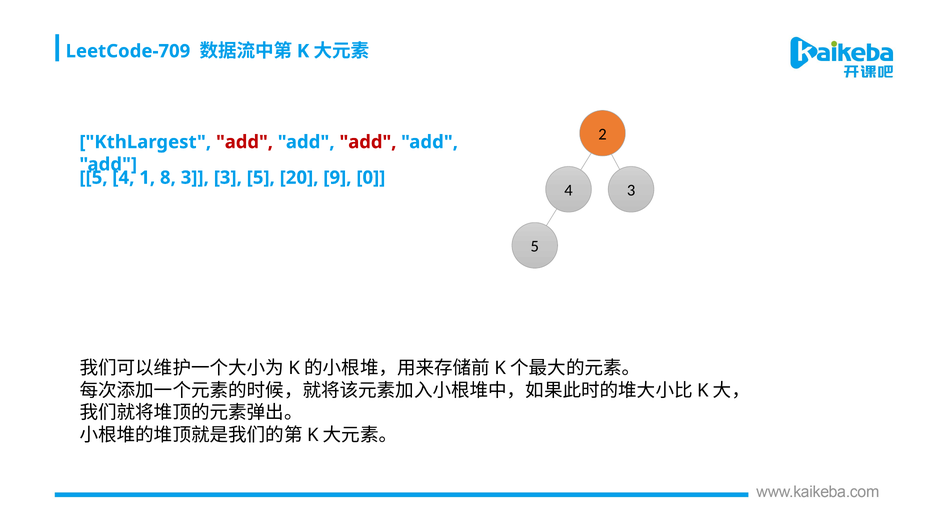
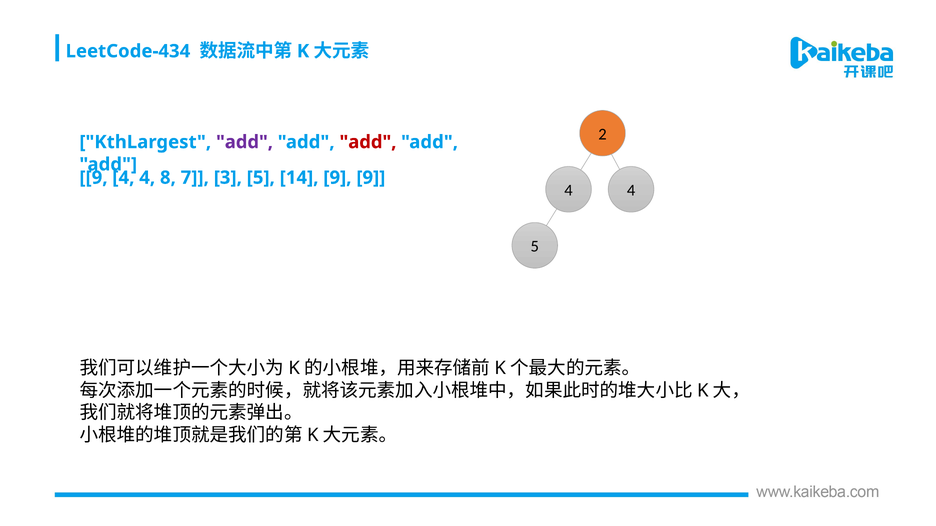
LeetCode-709: LeetCode-709 -> LeetCode-434
add at (244, 142) colour: red -> purple
5 at (94, 178): 5 -> 9
1 at (147, 178): 1 -> 4
8 3: 3 -> 7
20: 20 -> 14
9 0: 0 -> 9
3 at (631, 191): 3 -> 4
